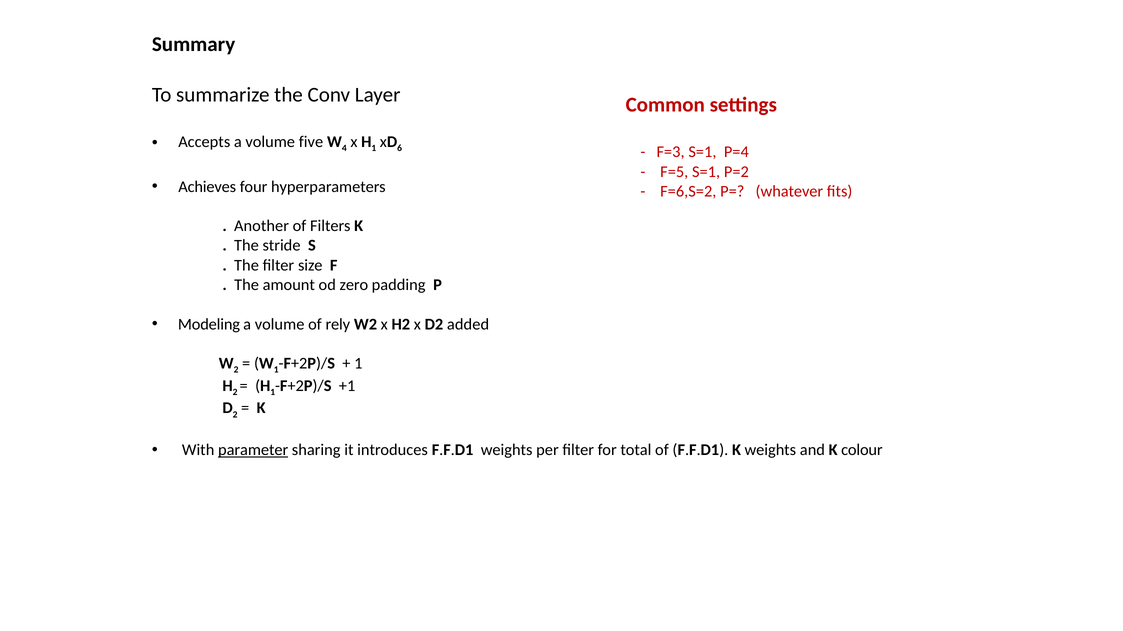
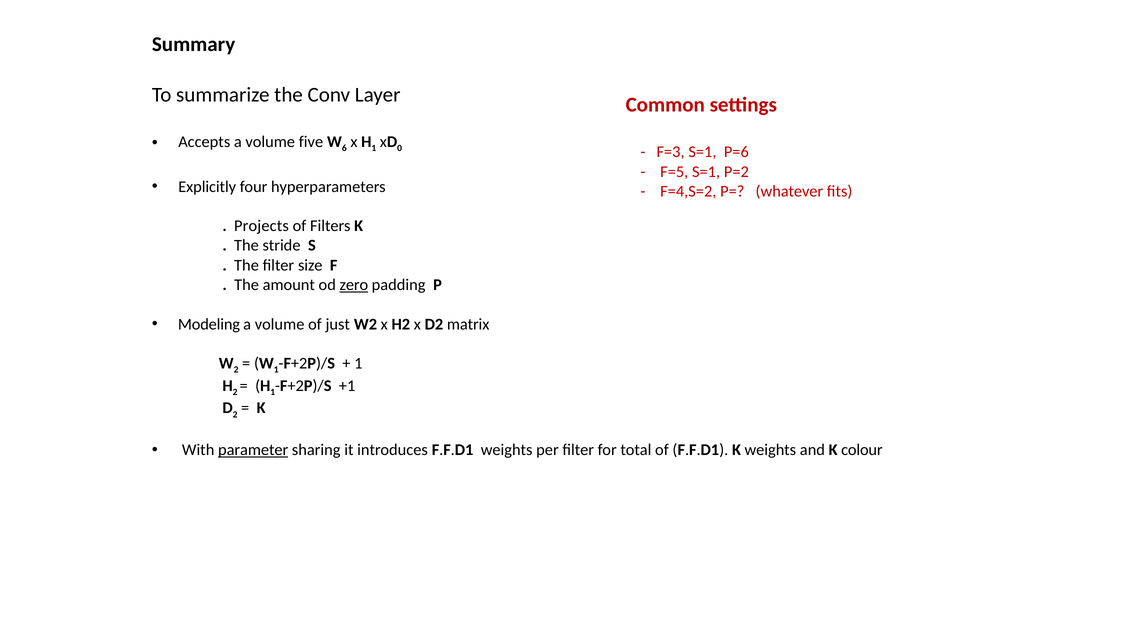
4: 4 -> 6
6: 6 -> 0
P=4: P=4 -> P=6
Achieves: Achieves -> Explicitly
F=6,S=2: F=6,S=2 -> F=4,S=2
Another: Another -> Projects
zero underline: none -> present
rely: rely -> just
added: added -> matrix
